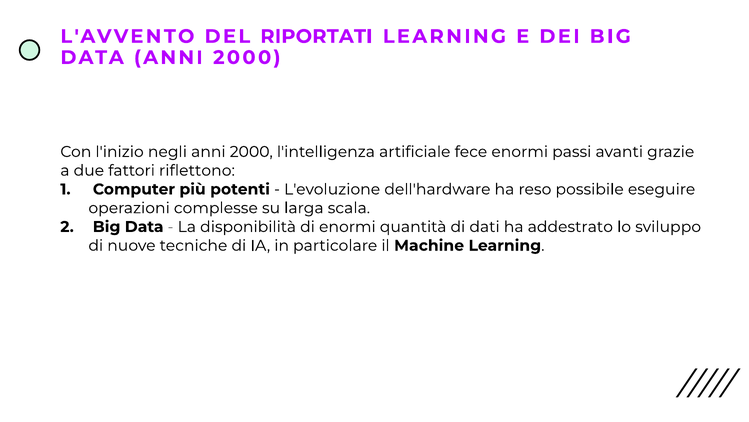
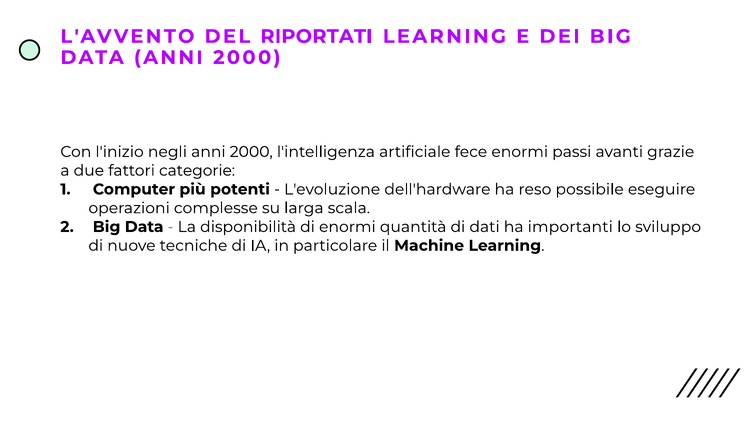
riflettono: riflettono -> categorie
addestrato: addestrato -> importanti
